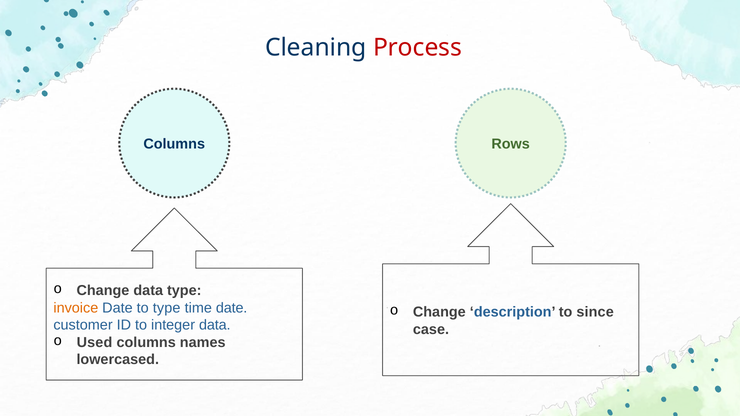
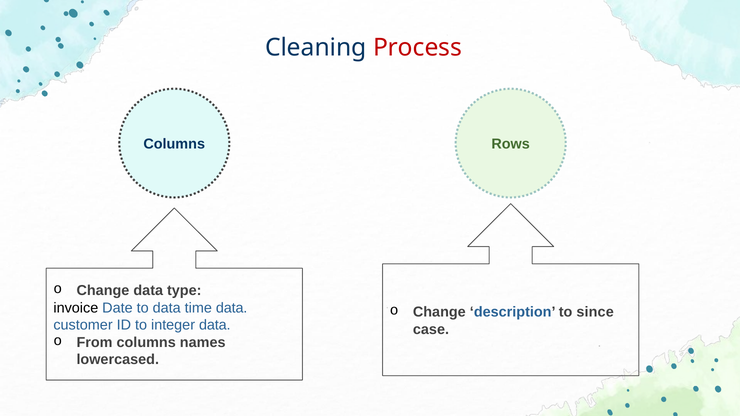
invoice colour: orange -> black
to type: type -> data
time date: date -> data
Used: Used -> From
